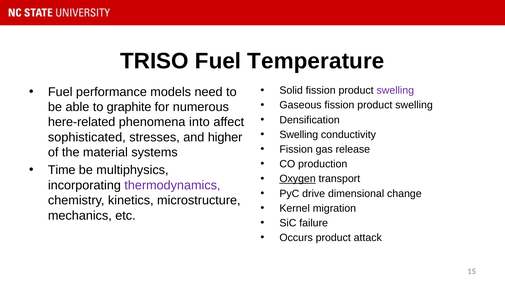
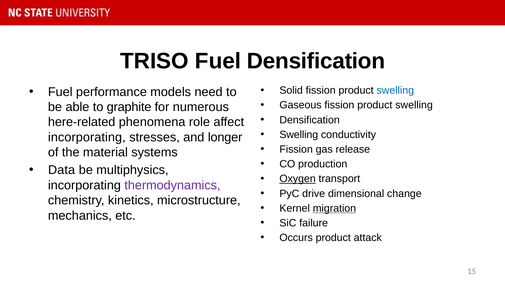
Fuel Temperature: Temperature -> Densification
swelling at (395, 90) colour: purple -> blue
into: into -> role
sophisticated at (87, 137): sophisticated -> incorporating
higher: higher -> longer
Time: Time -> Data
migration underline: none -> present
